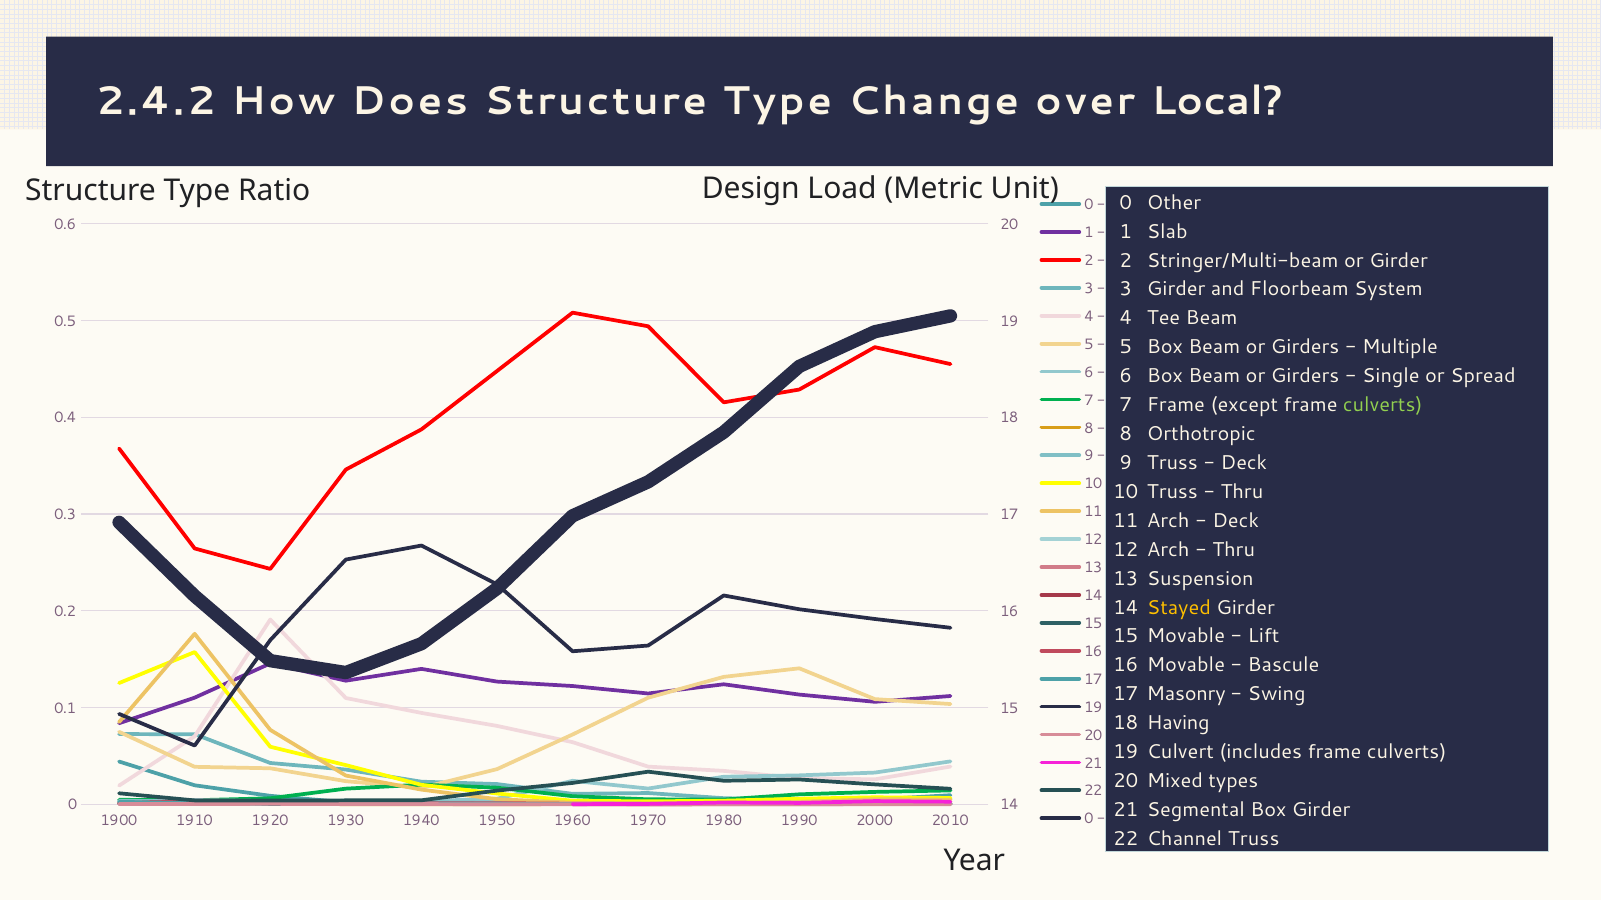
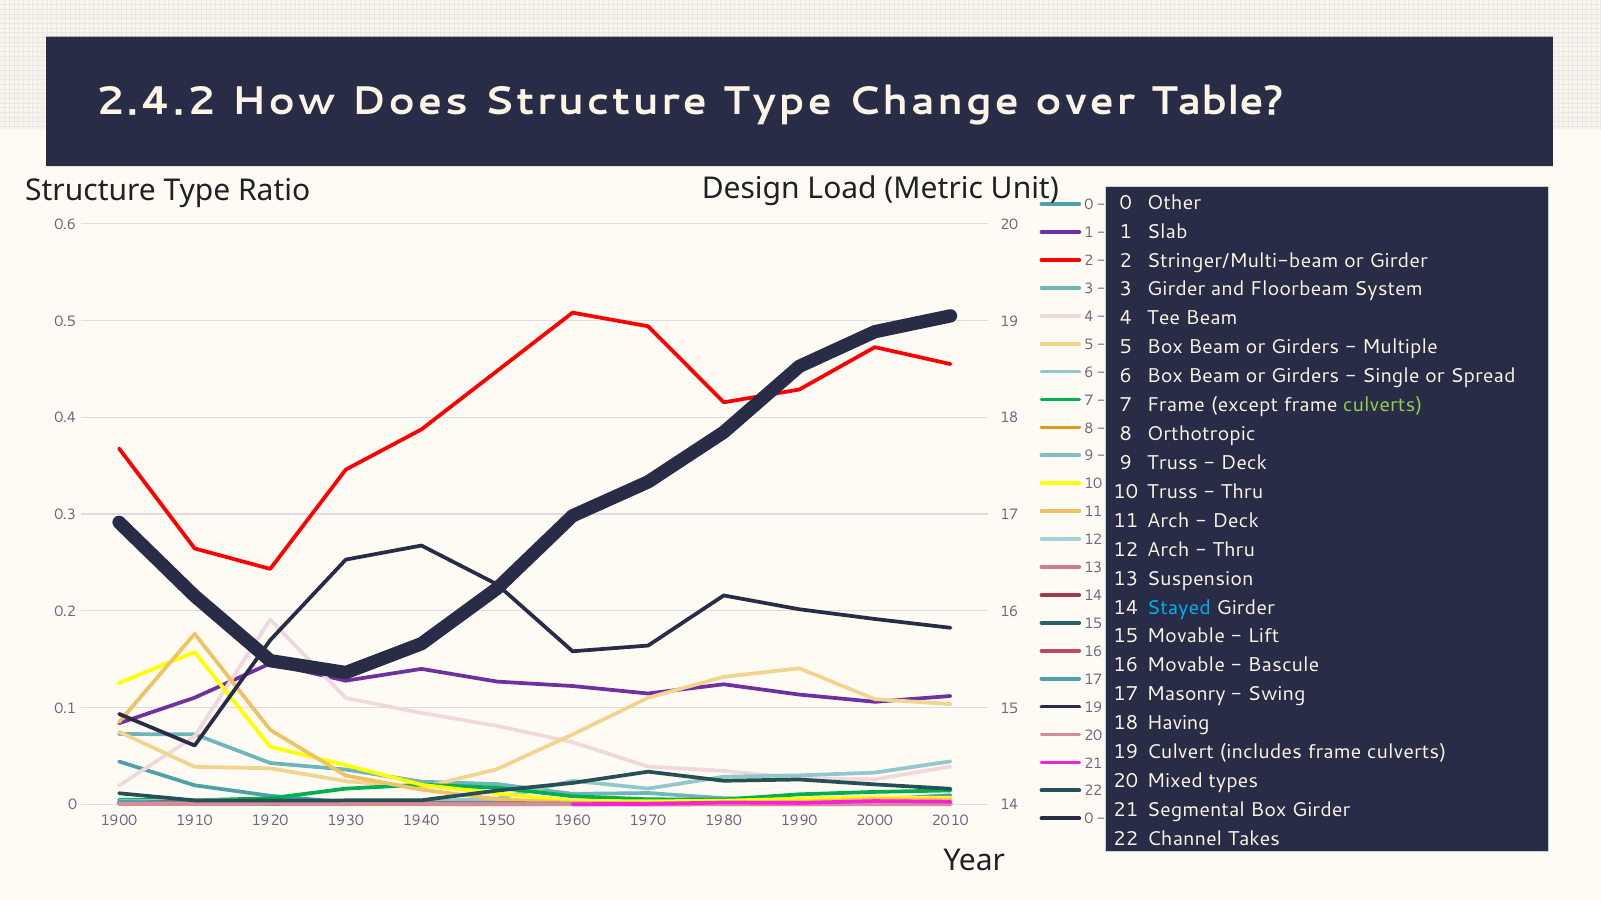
Local: Local -> Table
Stayed colour: yellow -> light blue
Channel Truss: Truss -> Takes
